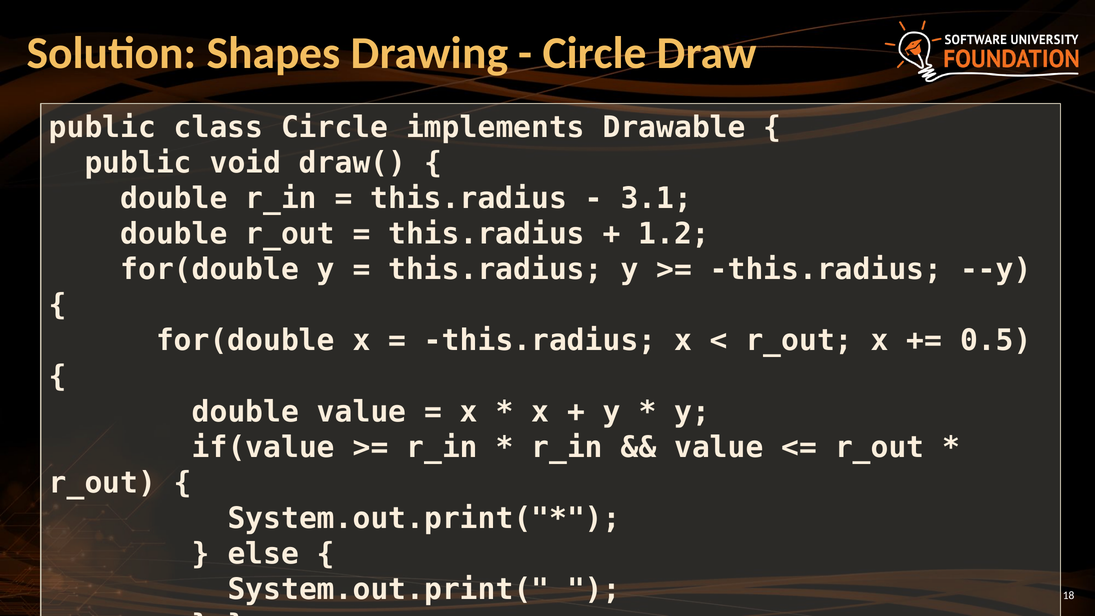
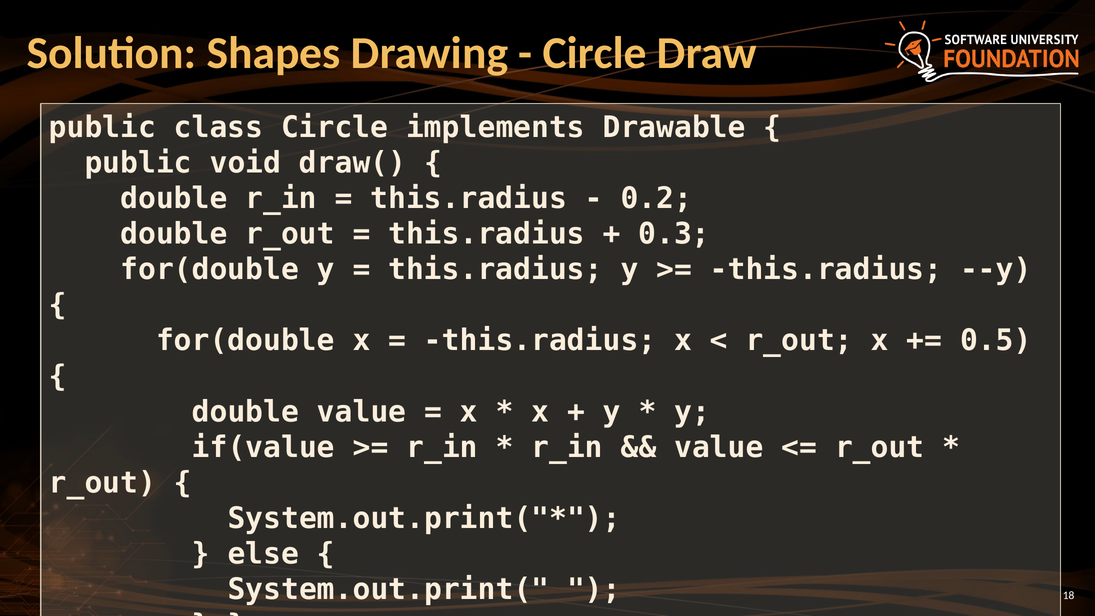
3.1: 3.1 -> 0.2
1.2: 1.2 -> 0.3
